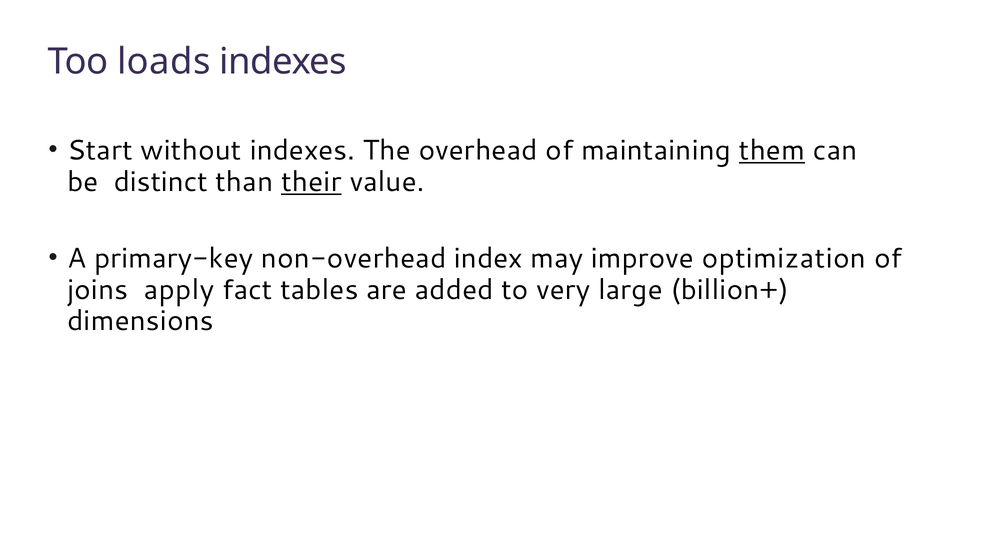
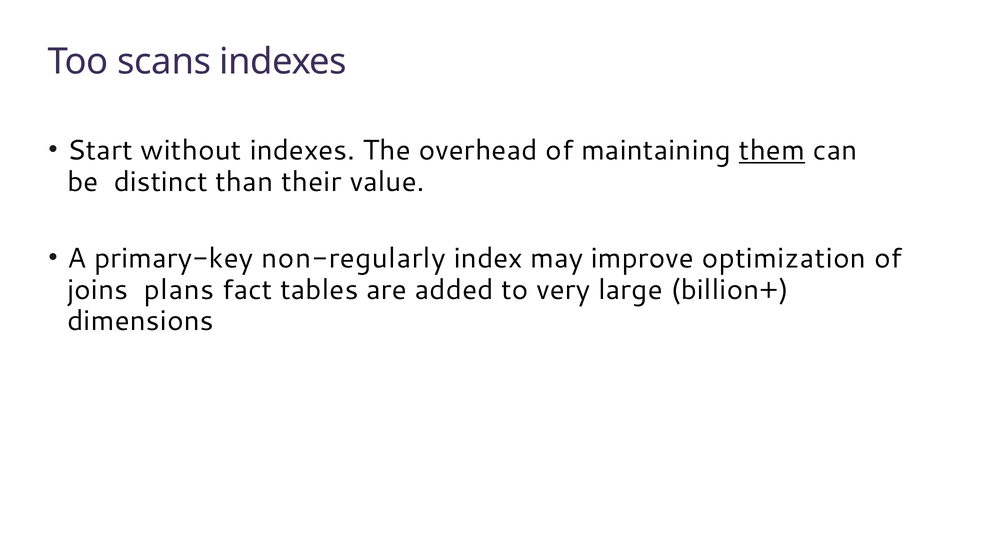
loads: loads -> scans
their underline: present -> none
non-overhead: non-overhead -> non-regularly
apply: apply -> plans
